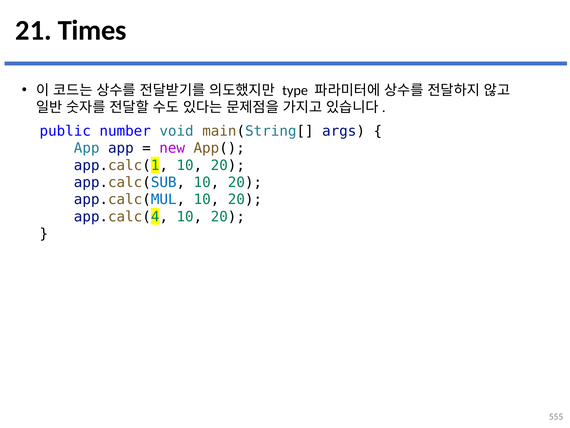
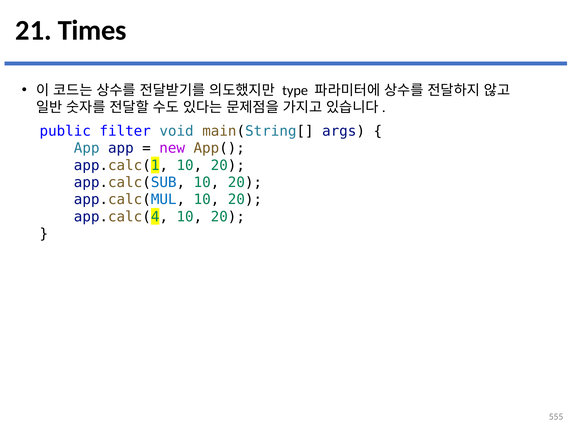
number: number -> filter
